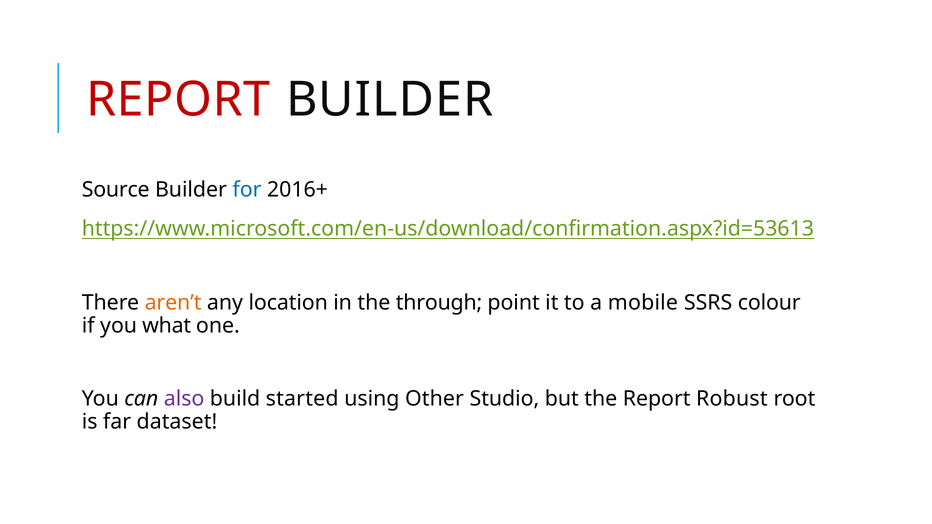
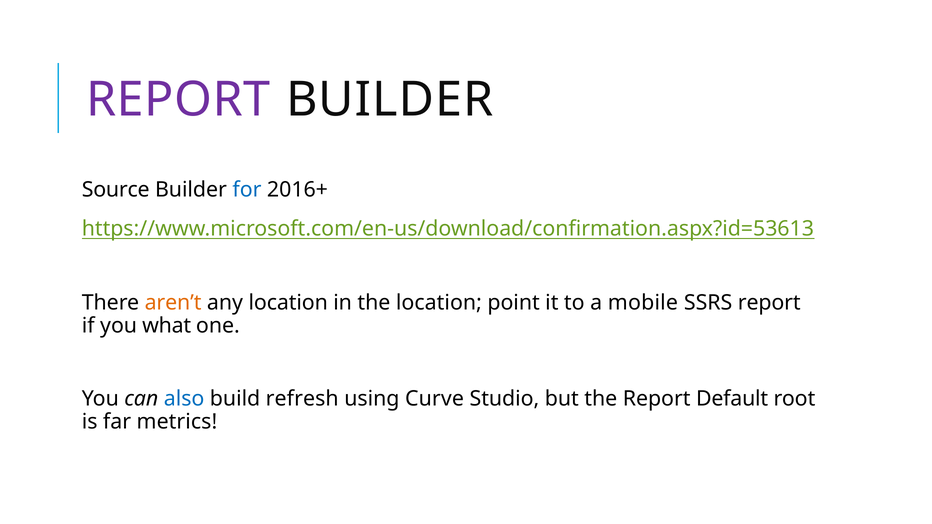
REPORT at (178, 100) colour: red -> purple
the through: through -> location
SSRS colour: colour -> report
also colour: purple -> blue
started: started -> refresh
Other: Other -> Curve
Robust: Robust -> Default
dataset: dataset -> metrics
